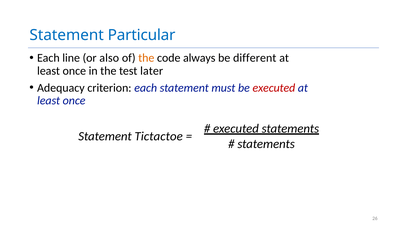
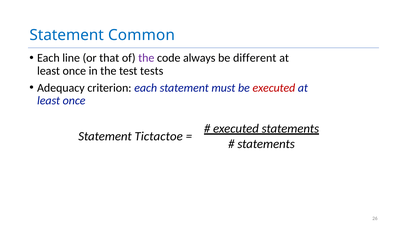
Particular: Particular -> Common
also: also -> that
the at (146, 58) colour: orange -> purple
later: later -> tests
